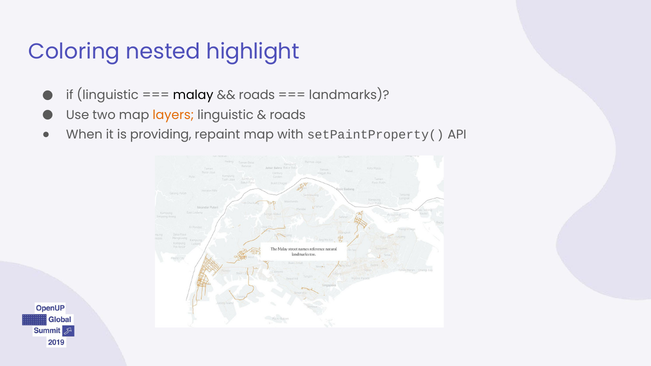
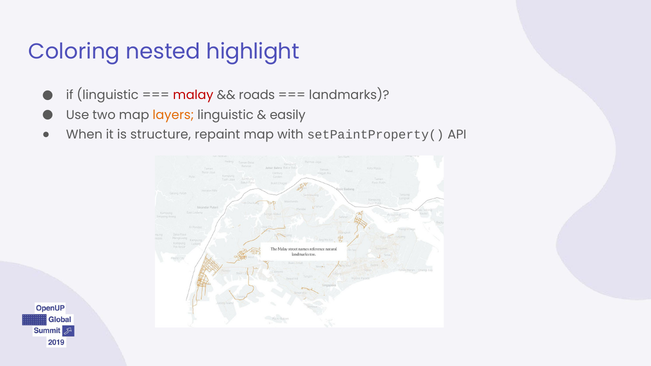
malay colour: black -> red
roads at (288, 115): roads -> easily
providing: providing -> structure
